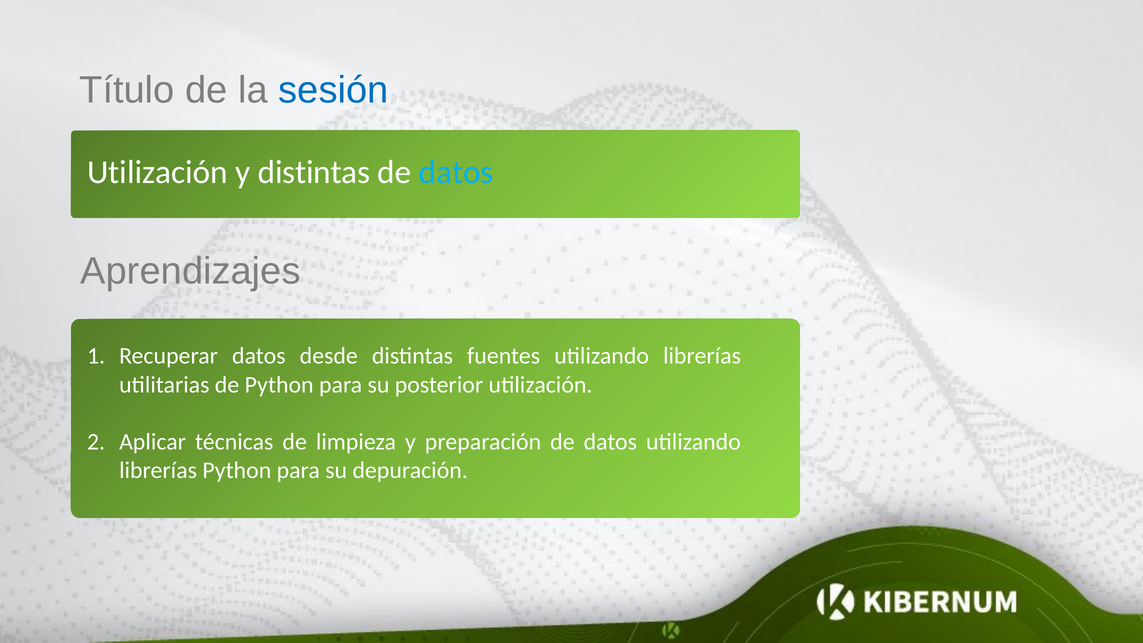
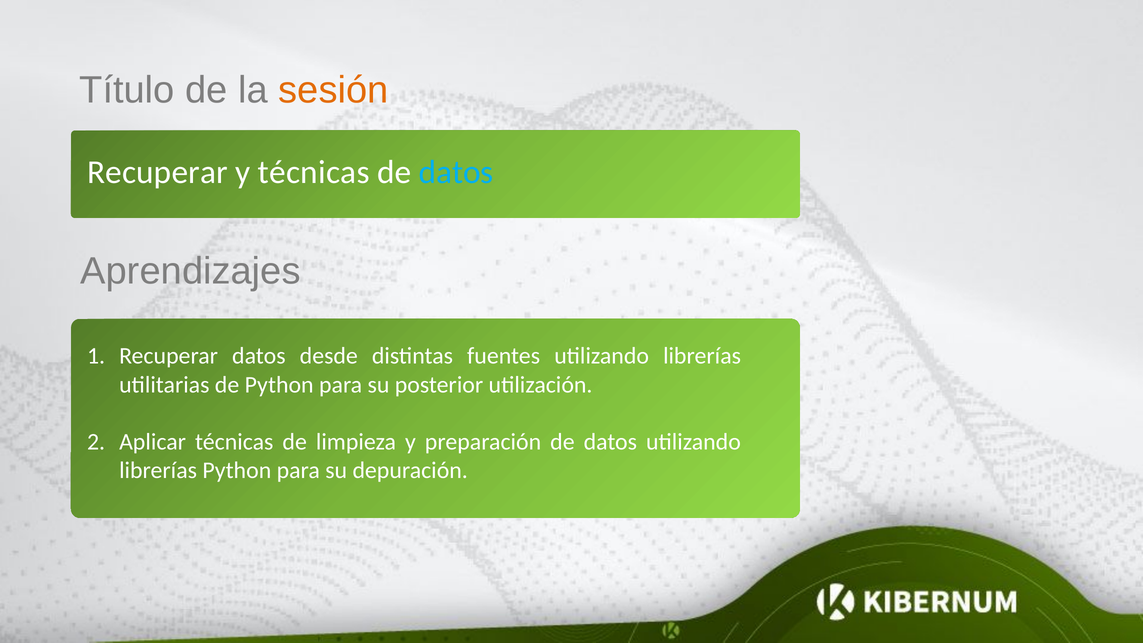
sesión colour: blue -> orange
Utilización at (158, 172): Utilización -> Recuperar
y distintas: distintas -> técnicas
